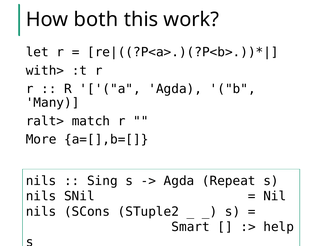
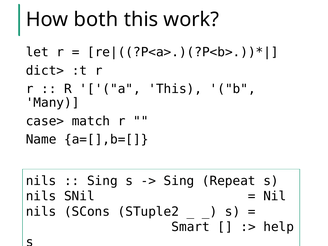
with>: with> -> dict>
a Agda: Agda -> This
ralt>: ralt> -> case>
More: More -> Name
Agda at (179, 181): Agda -> Sing
